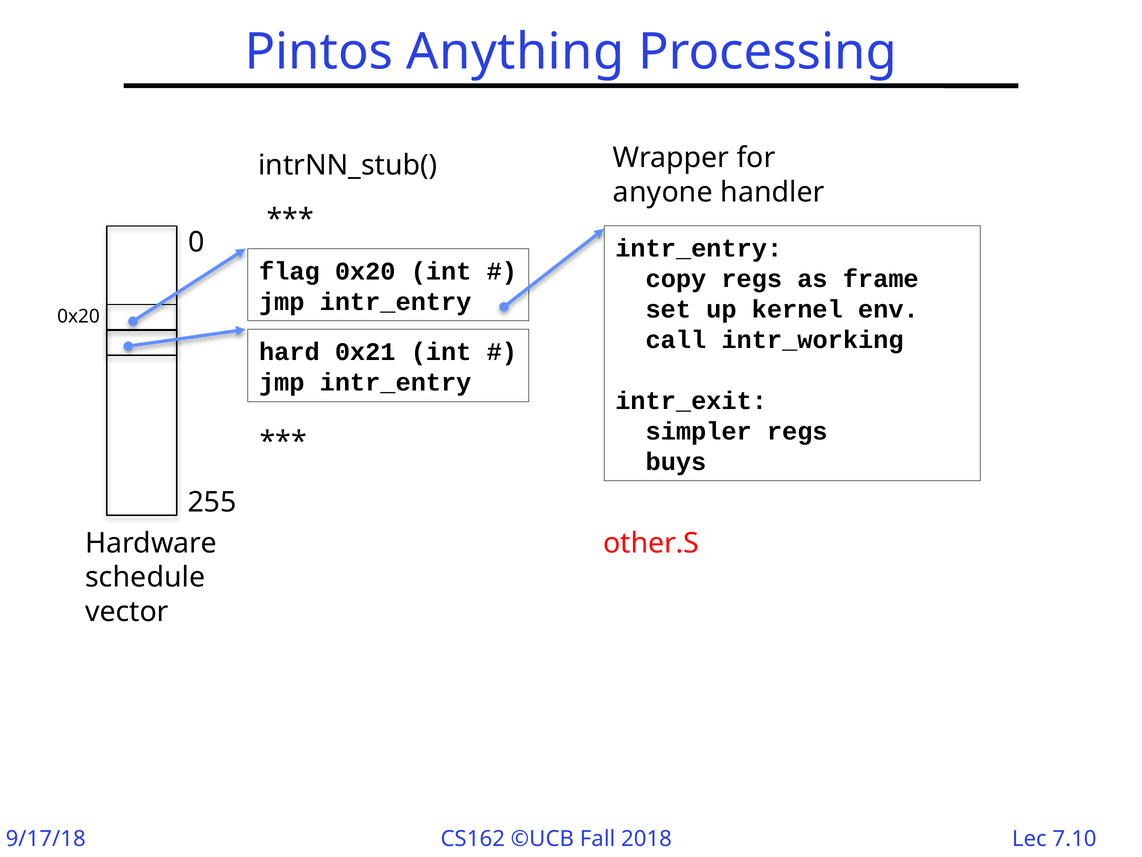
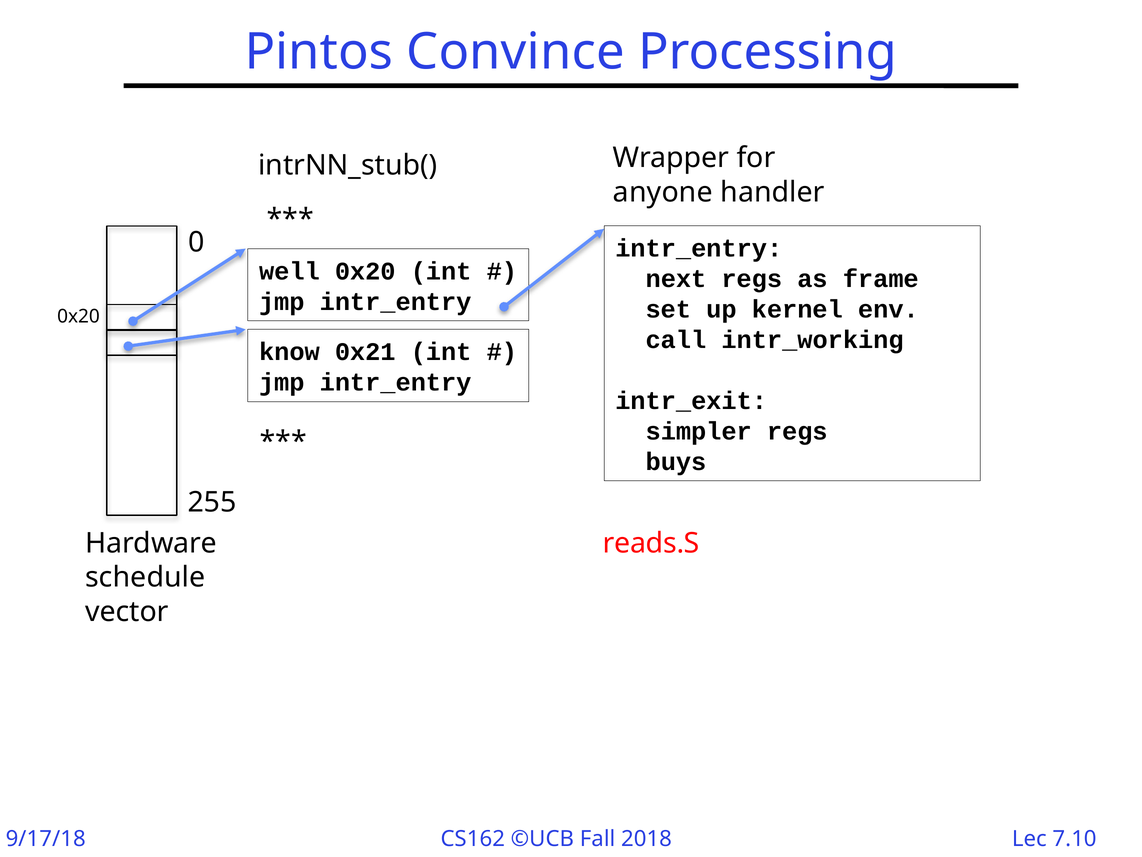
Anything: Anything -> Convince
flag: flag -> well
copy: copy -> next
hard: hard -> know
other.S: other.S -> reads.S
